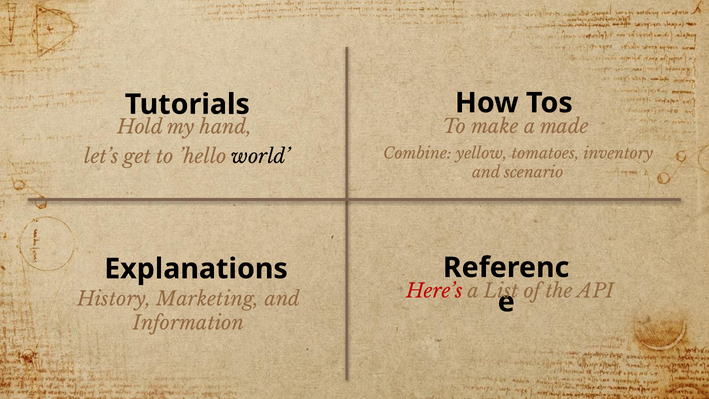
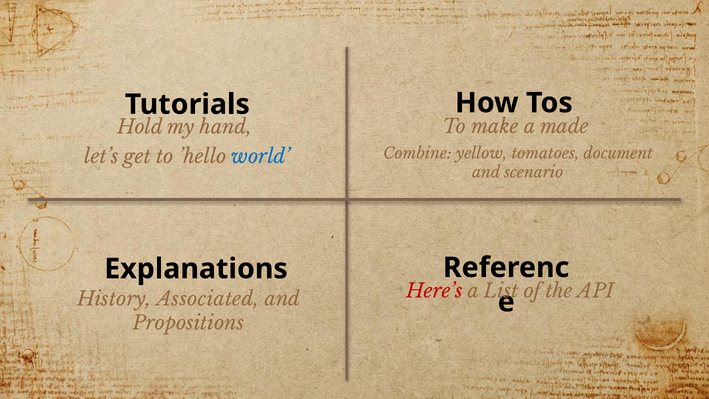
inventory: inventory -> document
world colour: black -> blue
Marketing: Marketing -> Associated
Information: Information -> Propositions
